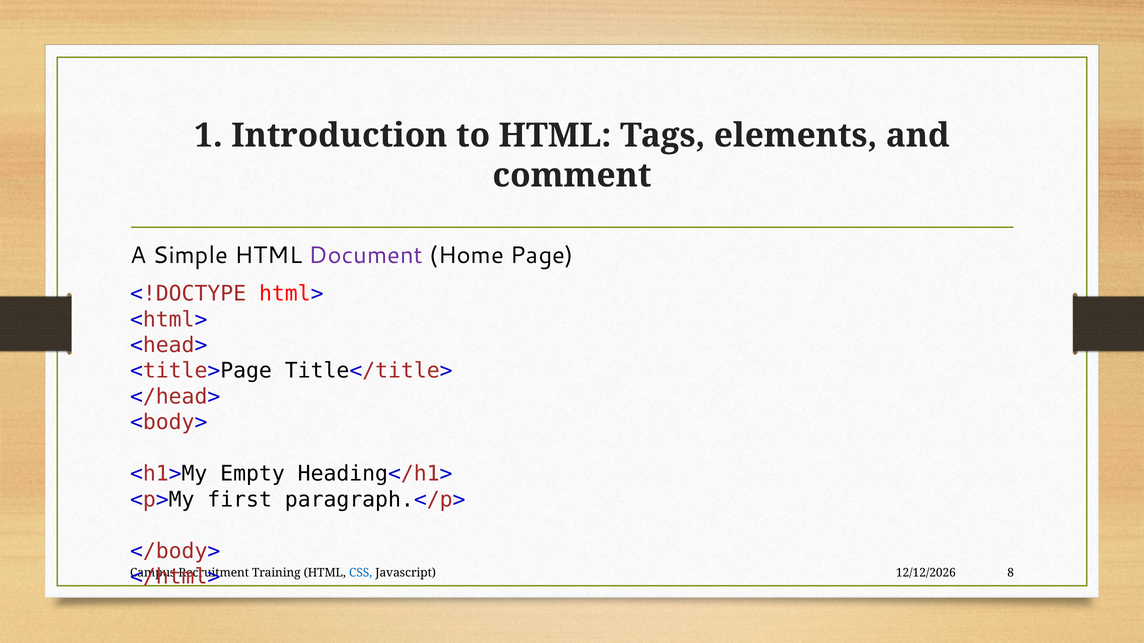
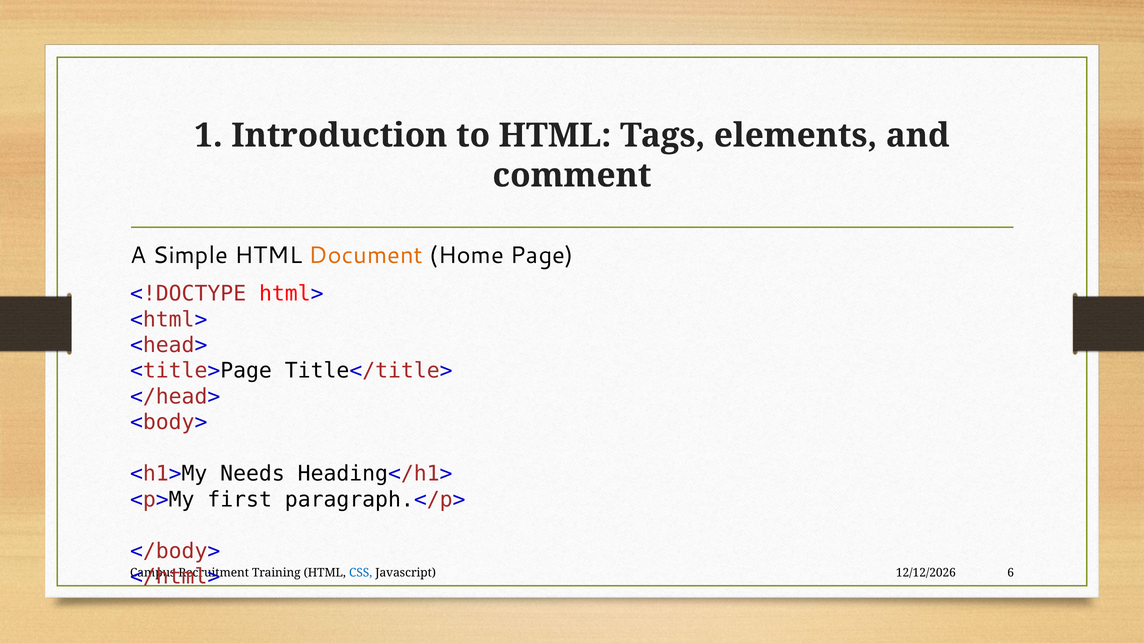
Document colour: purple -> orange
Empty: Empty -> Needs
8: 8 -> 6
